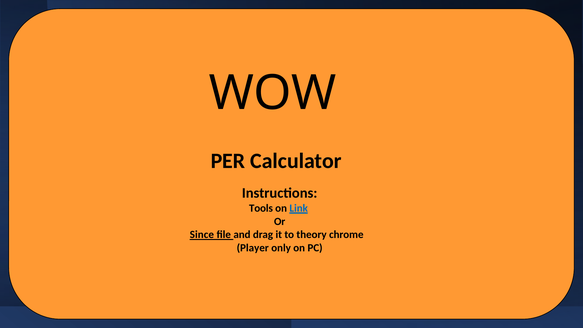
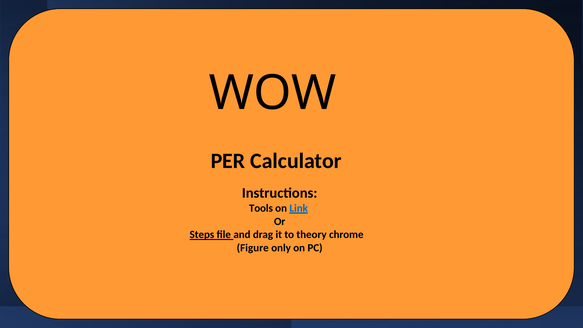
Since: Since -> Steps
Player: Player -> Figure
